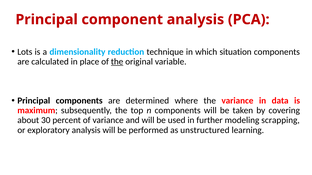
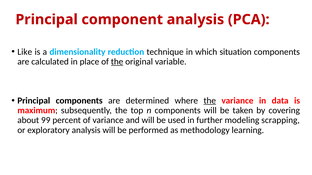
Lots: Lots -> Like
the at (210, 101) underline: none -> present
30: 30 -> 99
unstructured: unstructured -> methodology
